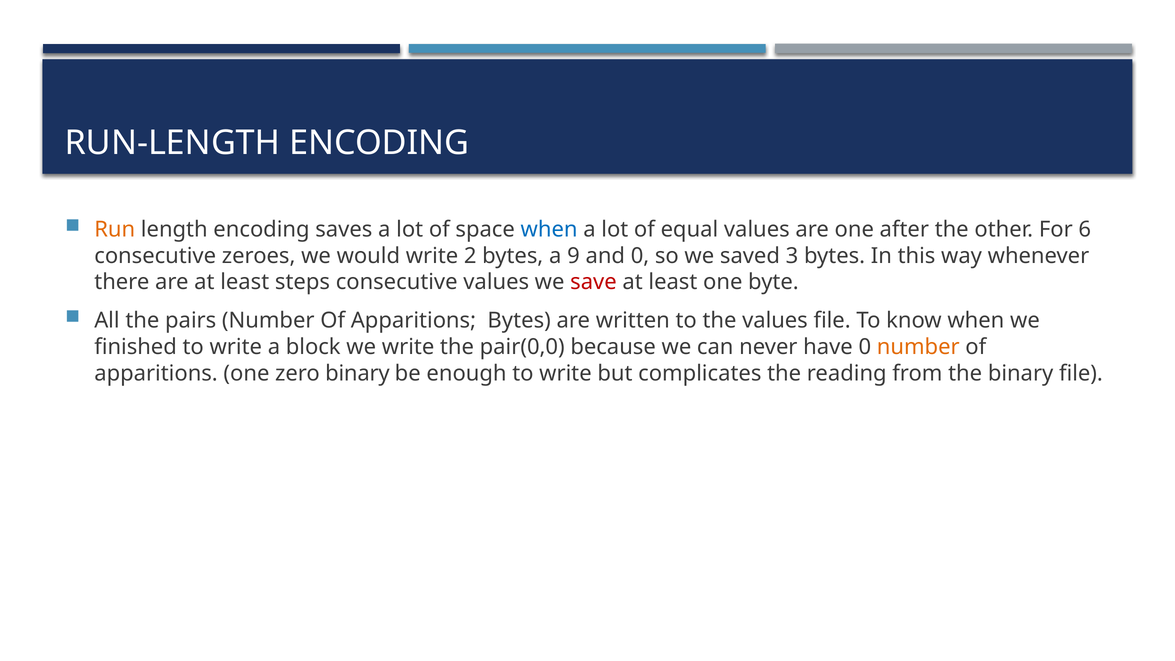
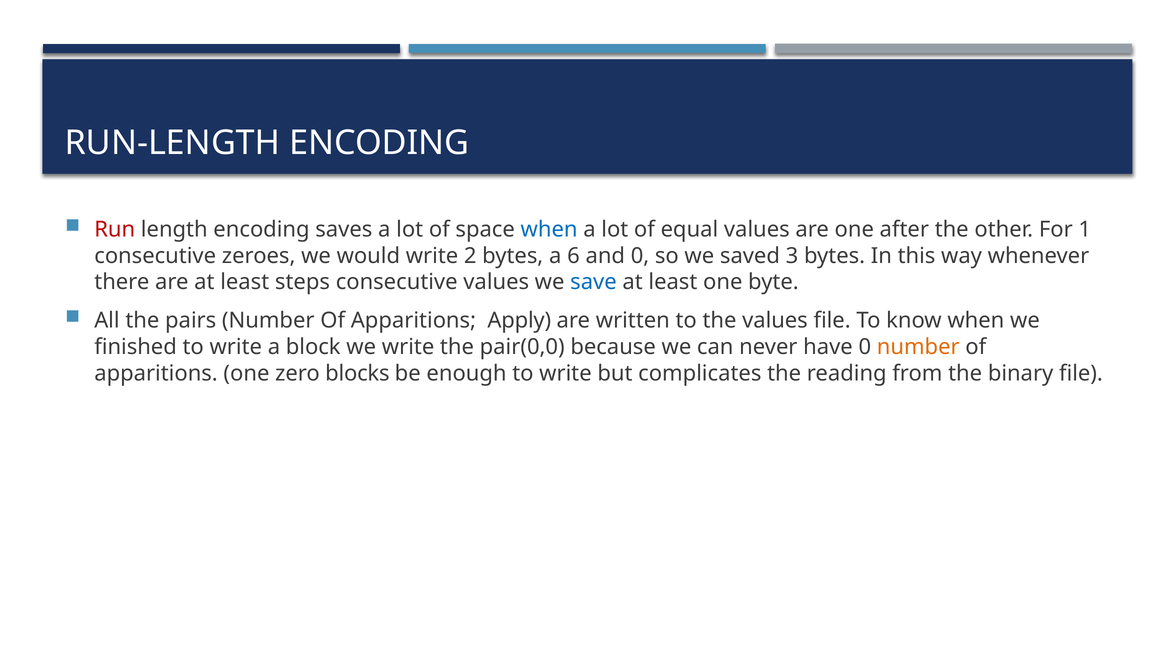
Run colour: orange -> red
6: 6 -> 1
9: 9 -> 6
save colour: red -> blue
Apparitions Bytes: Bytes -> Apply
zero binary: binary -> blocks
